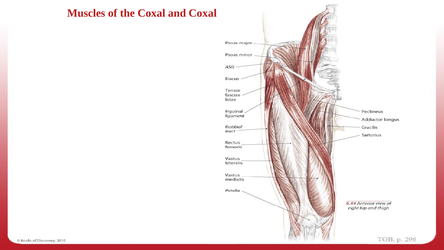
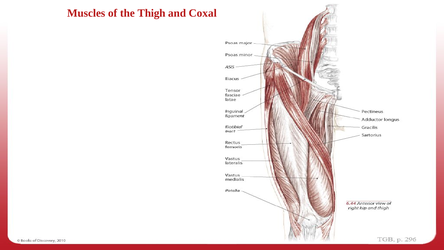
the Coxal: Coxal -> Thigh
